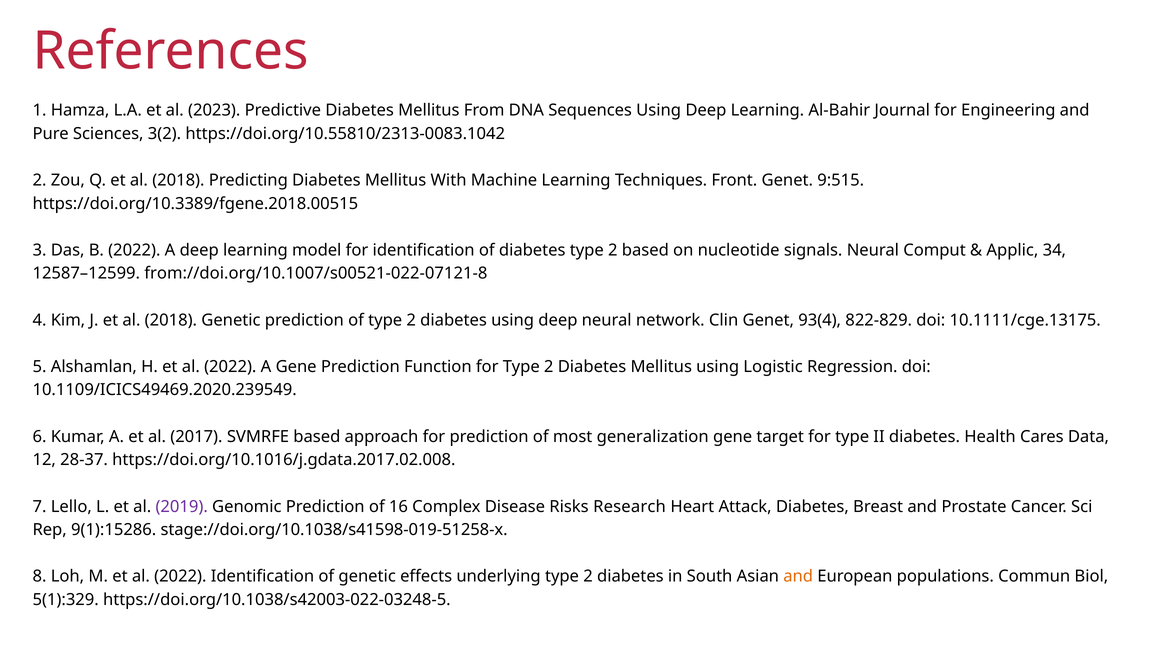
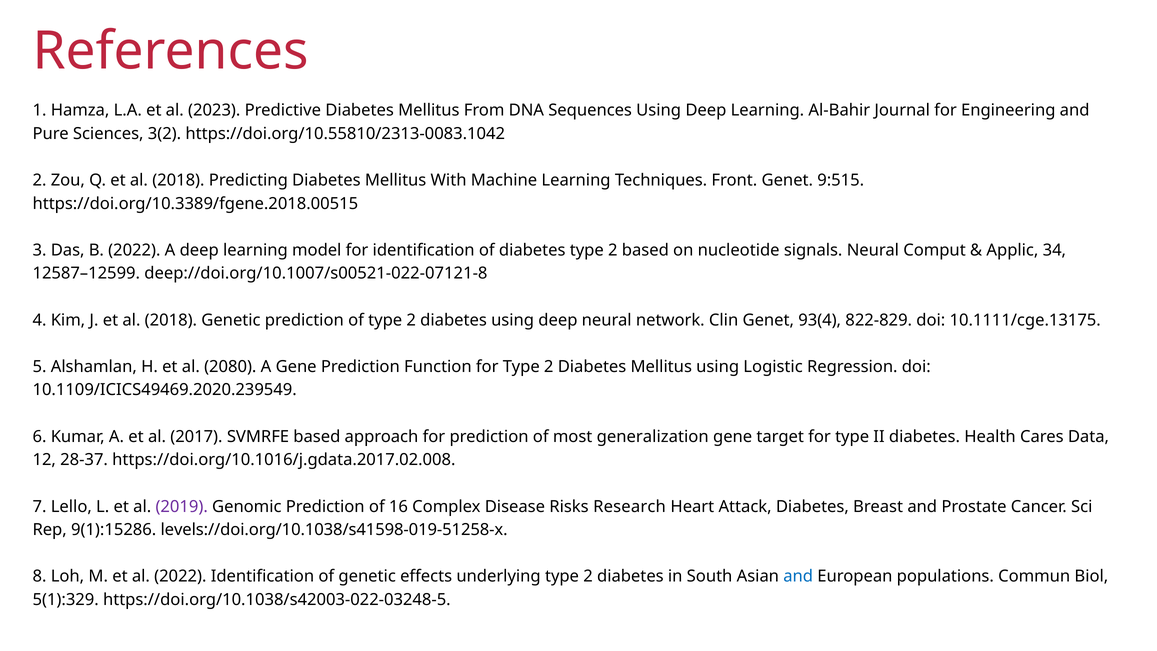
from://doi.org/10.1007/s00521-022-07121-8: from://doi.org/10.1007/s00521-022-07121-8 -> deep://doi.org/10.1007/s00521-022-07121-8
H et al 2022: 2022 -> 2080
stage://doi.org/10.1038/s41598-019-51258-x: stage://doi.org/10.1038/s41598-019-51258-x -> levels://doi.org/10.1038/s41598-019-51258-x
and at (798, 576) colour: orange -> blue
